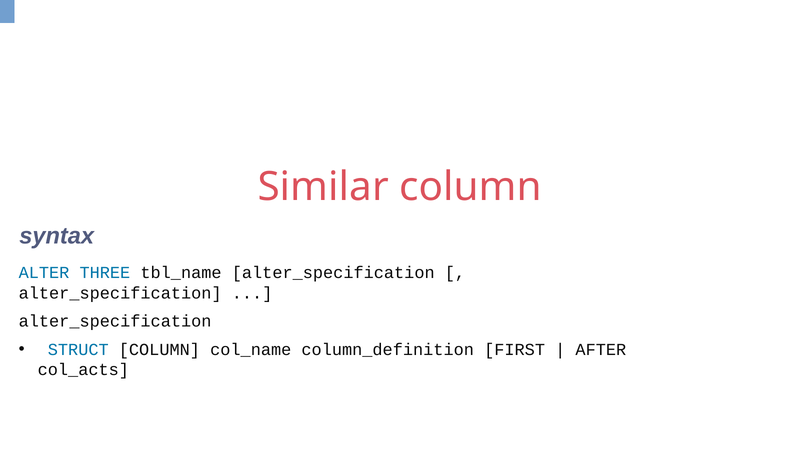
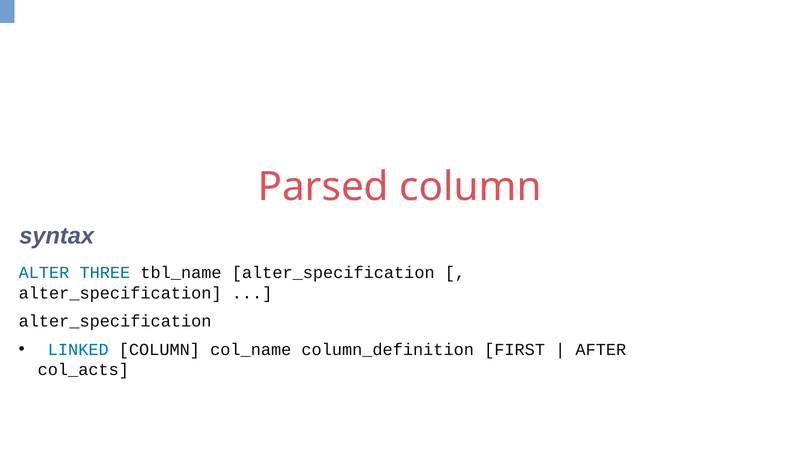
Similar: Similar -> Parsed
STRUCT: STRUCT -> LINKED
